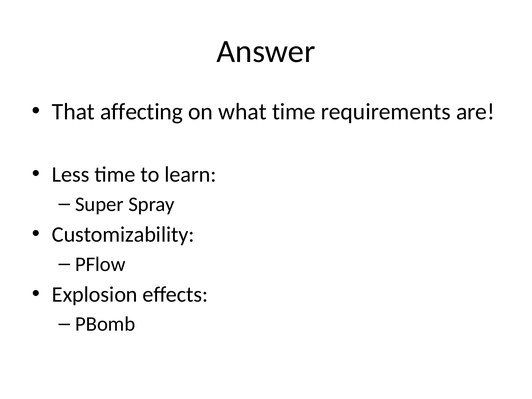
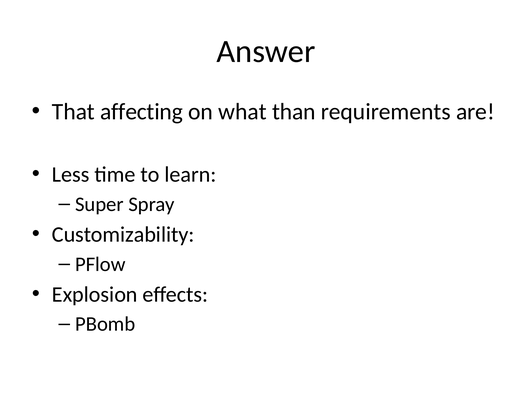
what time: time -> than
